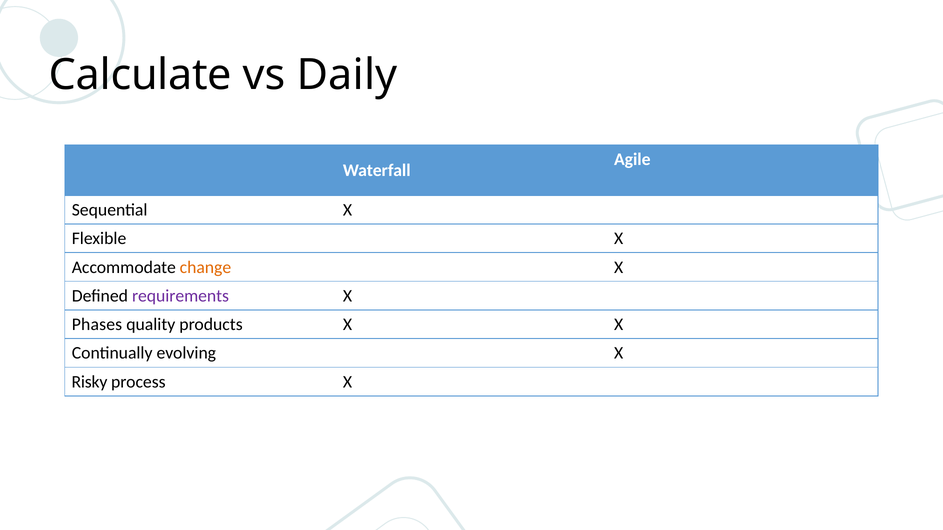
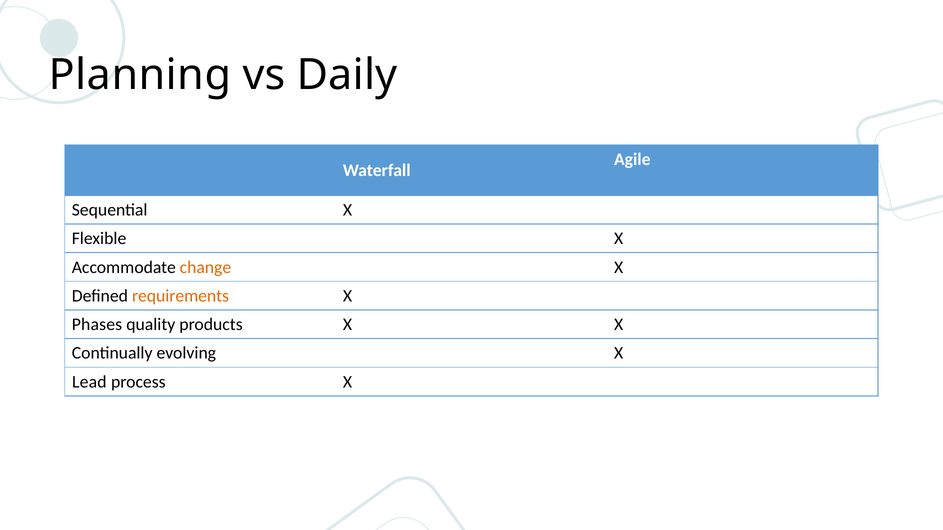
Calculate: Calculate -> Planning
requirements colour: purple -> orange
Risky: Risky -> Lead
